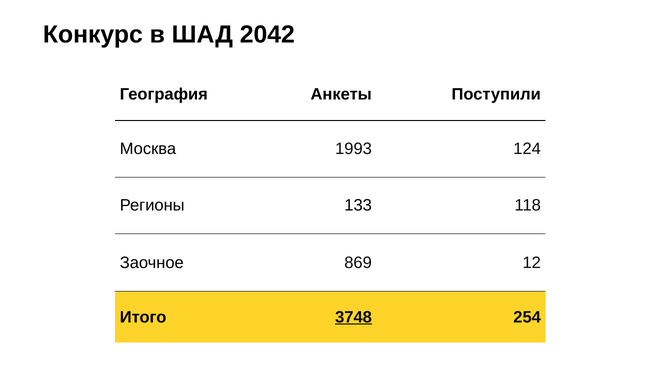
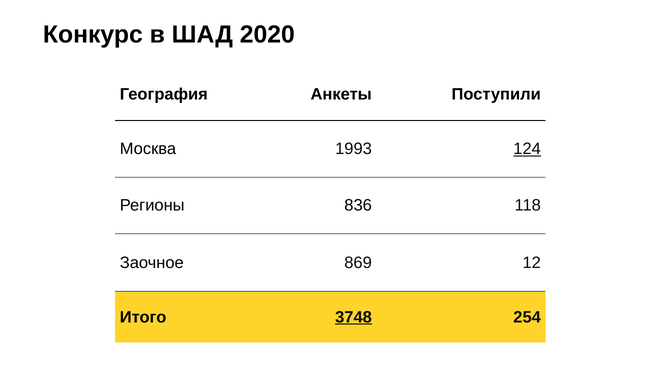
2042: 2042 -> 2020
124 underline: none -> present
133: 133 -> 836
